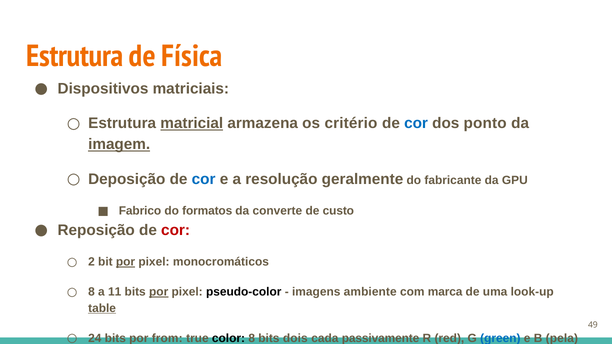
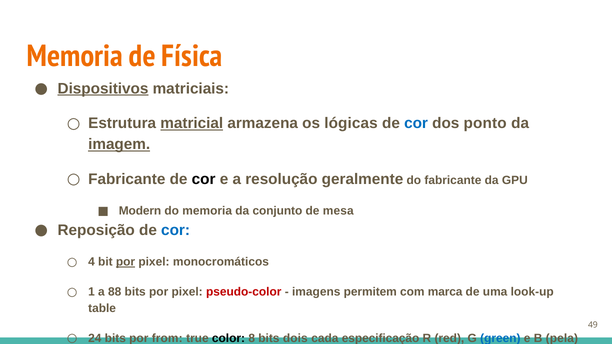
Estrutura at (75, 56): Estrutura -> Memoria
Dispositivos underline: none -> present
critério: critério -> lógicas
Deposição at (127, 179): Deposição -> Fabricante
cor at (204, 179) colour: blue -> black
Fabrico: Fabrico -> Modern
do formatos: formatos -> memoria
converte: converte -> conjunto
custo: custo -> mesa
cor at (176, 230) colour: red -> blue
2: 2 -> 4
8 at (91, 292): 8 -> 1
11: 11 -> 88
por at (159, 292) underline: present -> none
pseudo-color colour: black -> red
ambiente: ambiente -> permitem
table underline: present -> none
passivamente: passivamente -> especificação
